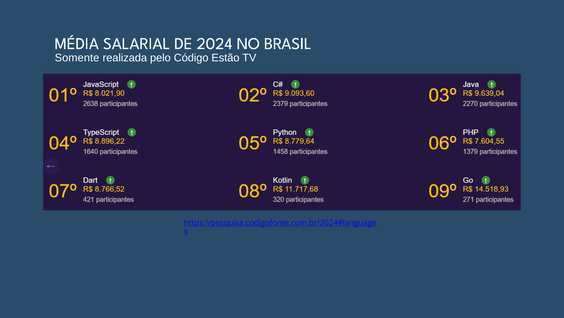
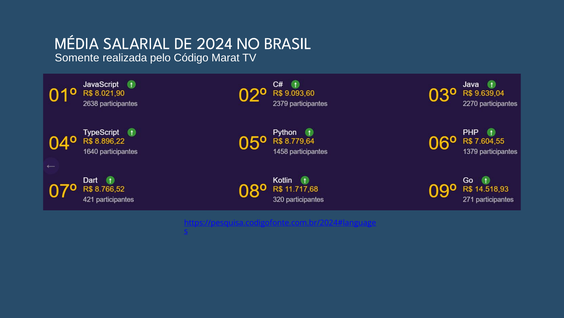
Estão: Estão -> Marat
